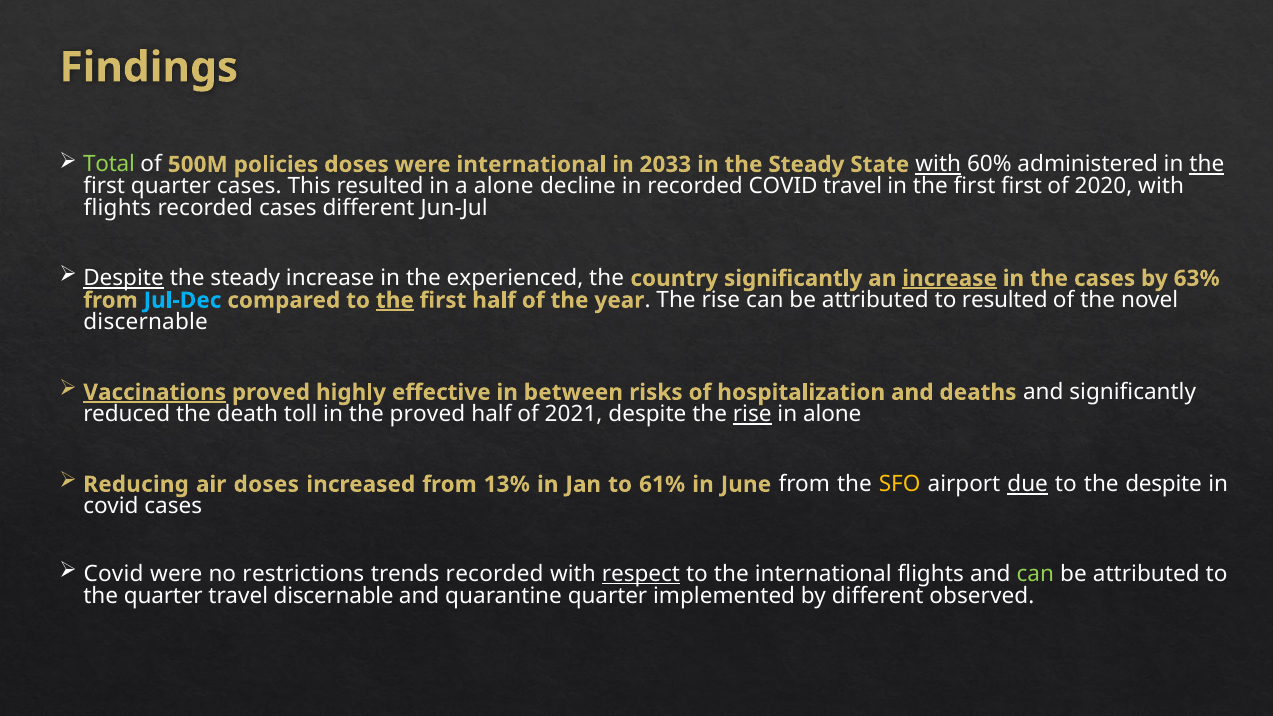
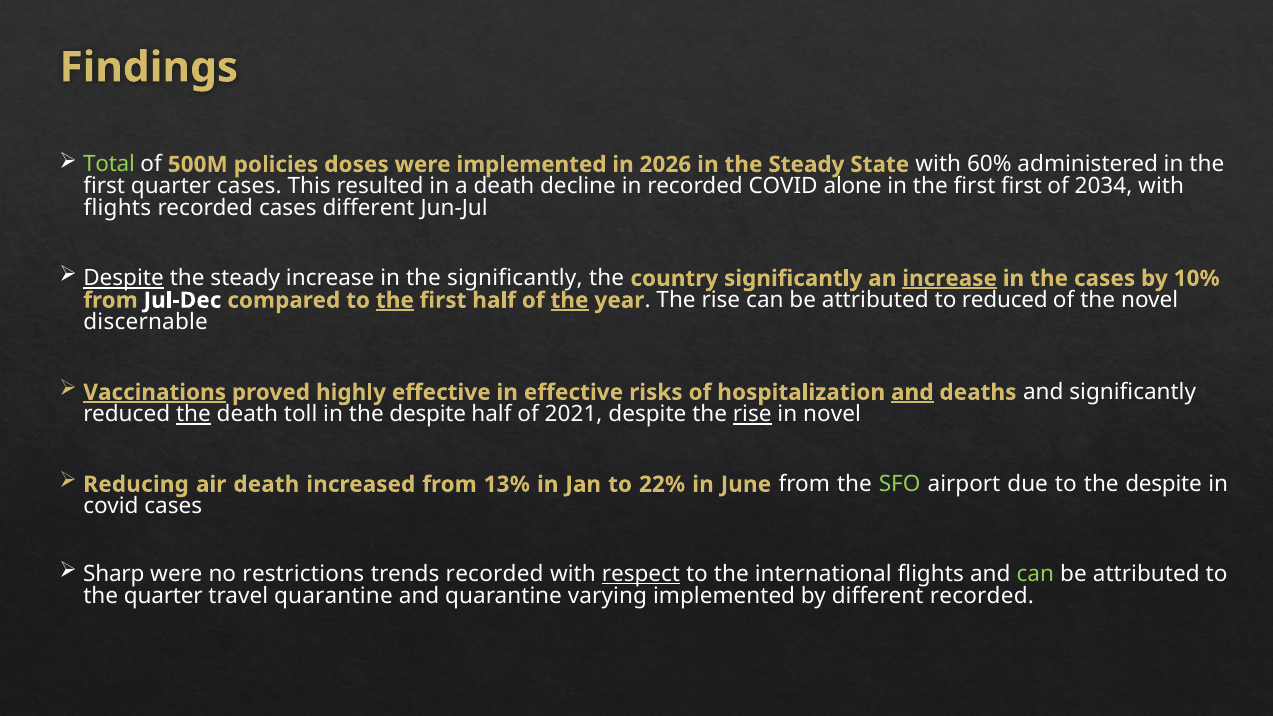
were international: international -> implemented
2033: 2033 -> 2026
with at (938, 164) underline: present -> none
the at (1207, 164) underline: present -> none
a alone: alone -> death
COVID travel: travel -> alone
2020: 2020 -> 2034
the experienced: experienced -> significantly
63%: 63% -> 10%
Jul-Dec colour: light blue -> white
the at (570, 300) underline: none -> present
to resulted: resulted -> reduced
in between: between -> effective
and at (912, 392) underline: none -> present
the at (193, 414) underline: none -> present
in the proved: proved -> despite
in alone: alone -> novel
air doses: doses -> death
61%: 61% -> 22%
SFO colour: yellow -> light green
due underline: present -> none
Covid at (114, 574): Covid -> Sharp
travel discernable: discernable -> quarantine
quarantine quarter: quarter -> varying
different observed: observed -> recorded
